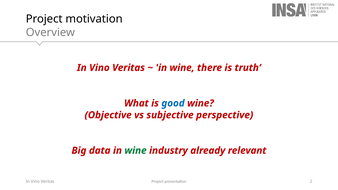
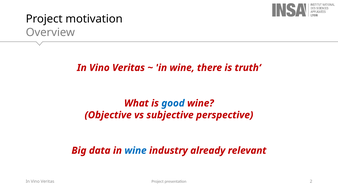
wine at (136, 151) colour: green -> blue
